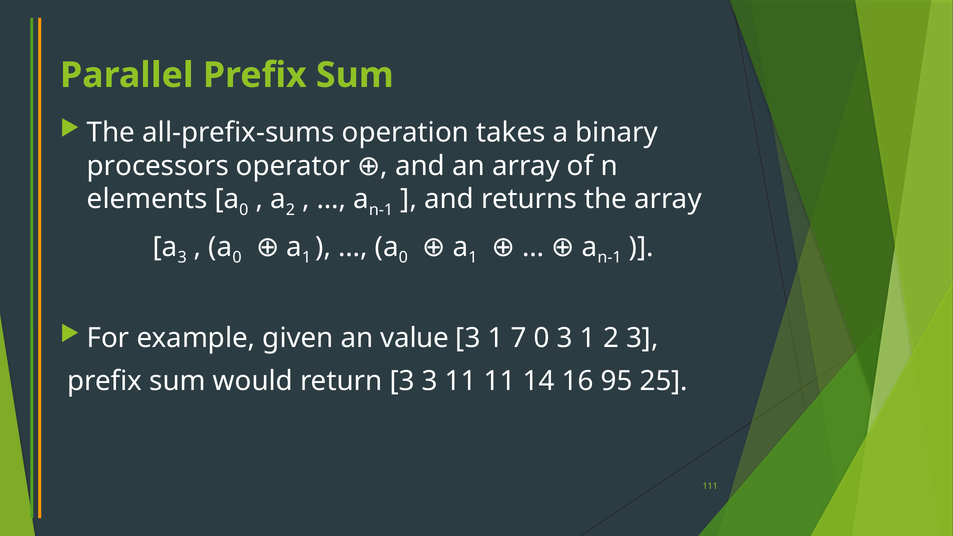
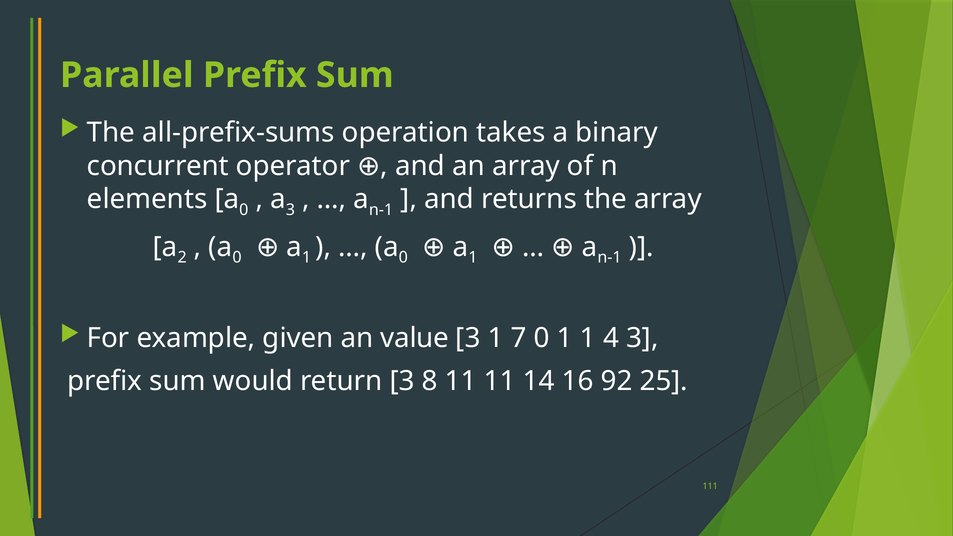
processors: processors -> concurrent
a 2: 2 -> 3
a 3: 3 -> 2
0 3: 3 -> 1
1 2: 2 -> 4
3 3: 3 -> 8
95: 95 -> 92
